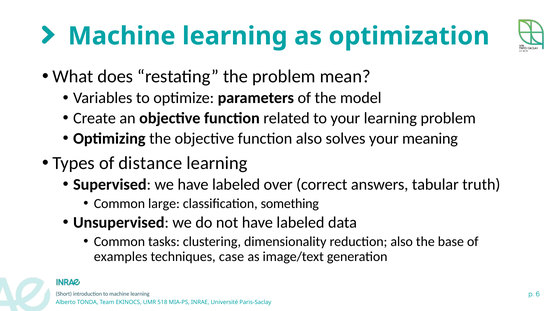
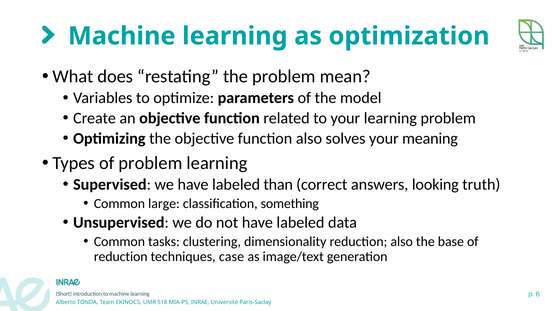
of distance: distance -> problem
over: over -> than
tabular: tabular -> looking
examples at (121, 256): examples -> reduction
